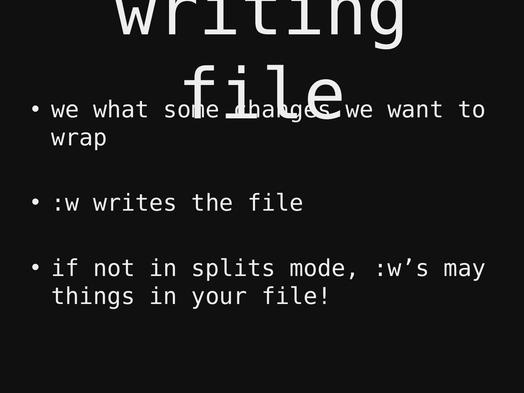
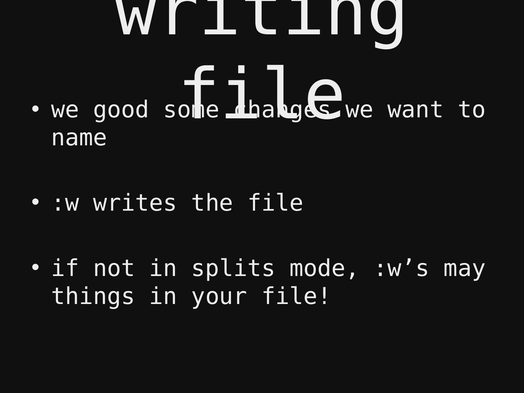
what: what -> good
wrap: wrap -> name
